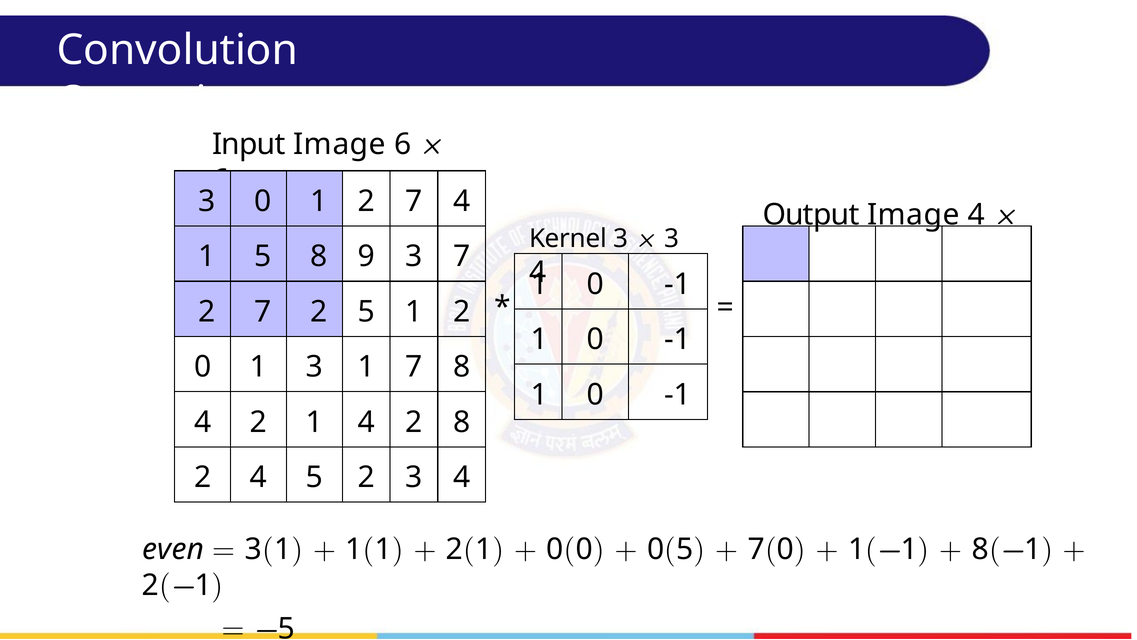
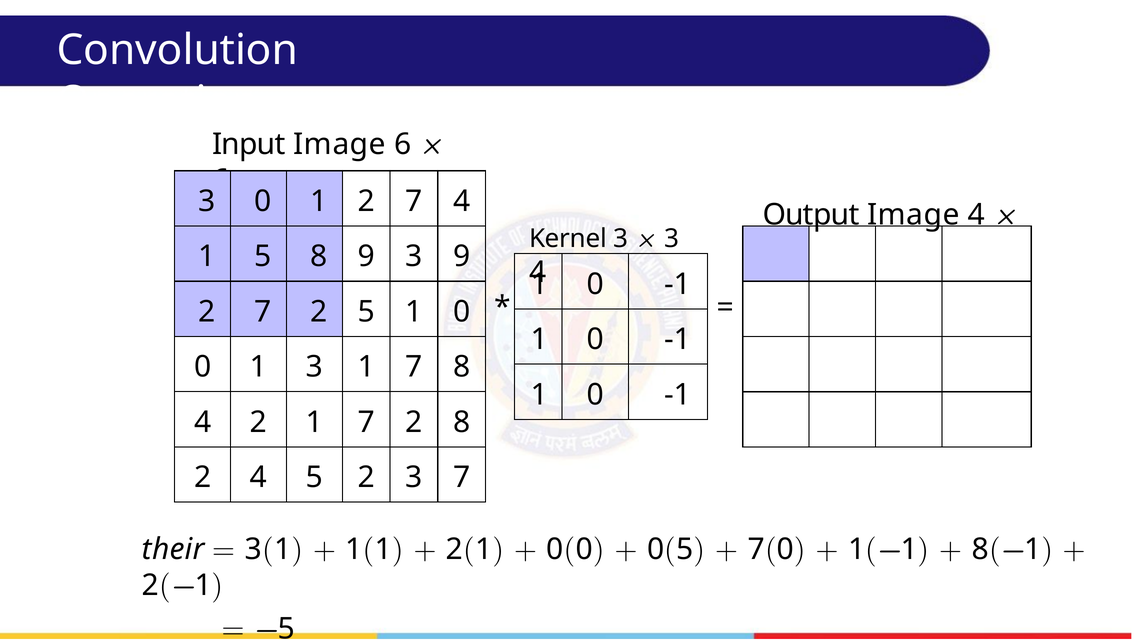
3 7: 7 -> 9
5 1 2: 2 -> 0
2 1 4: 4 -> 7
3 4: 4 -> 7
even: even -> their
